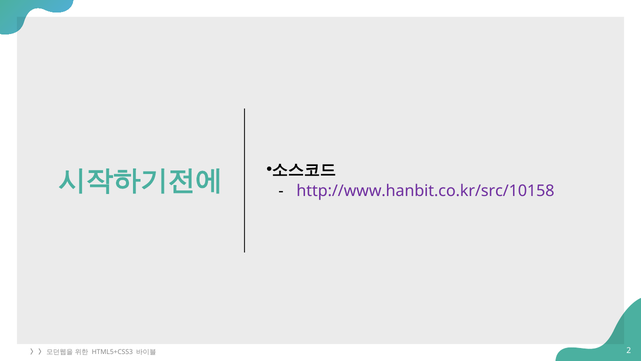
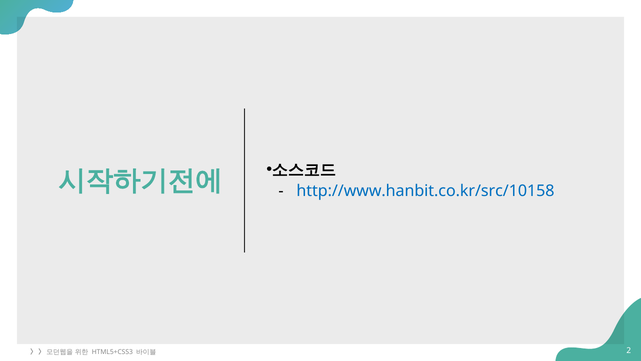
http://www.hanbit.co.kr/src/10158 colour: purple -> blue
